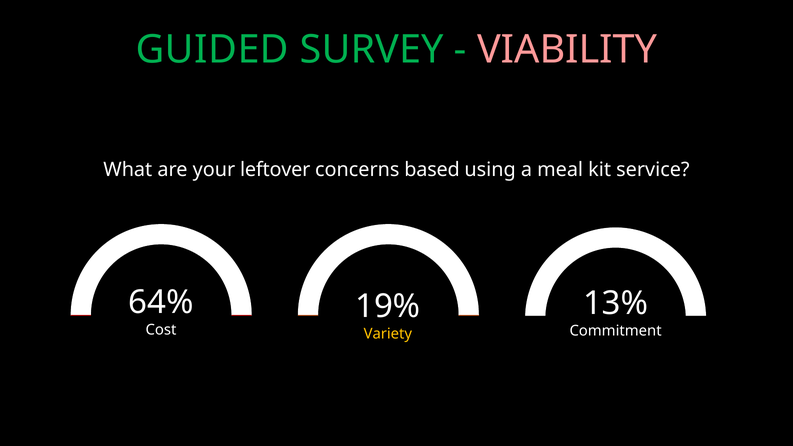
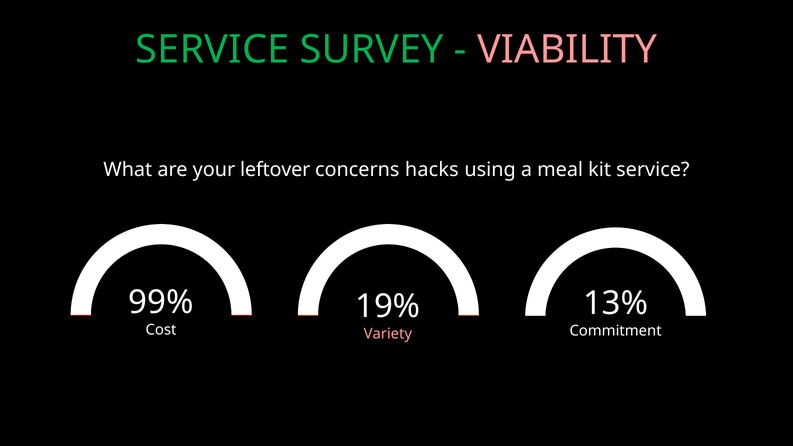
GUIDED at (212, 50): GUIDED -> SERVICE
based: based -> hacks
64%: 64% -> 99%
Variety colour: yellow -> pink
